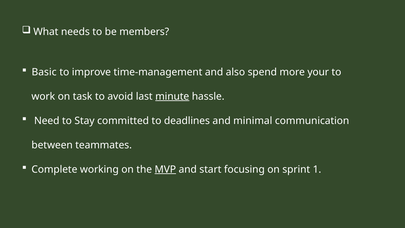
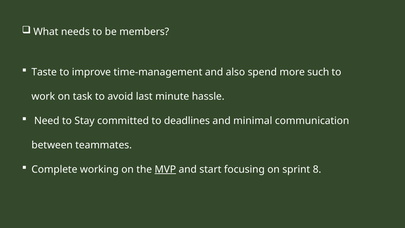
Basic: Basic -> Taste
your: your -> such
minute underline: present -> none
1: 1 -> 8
